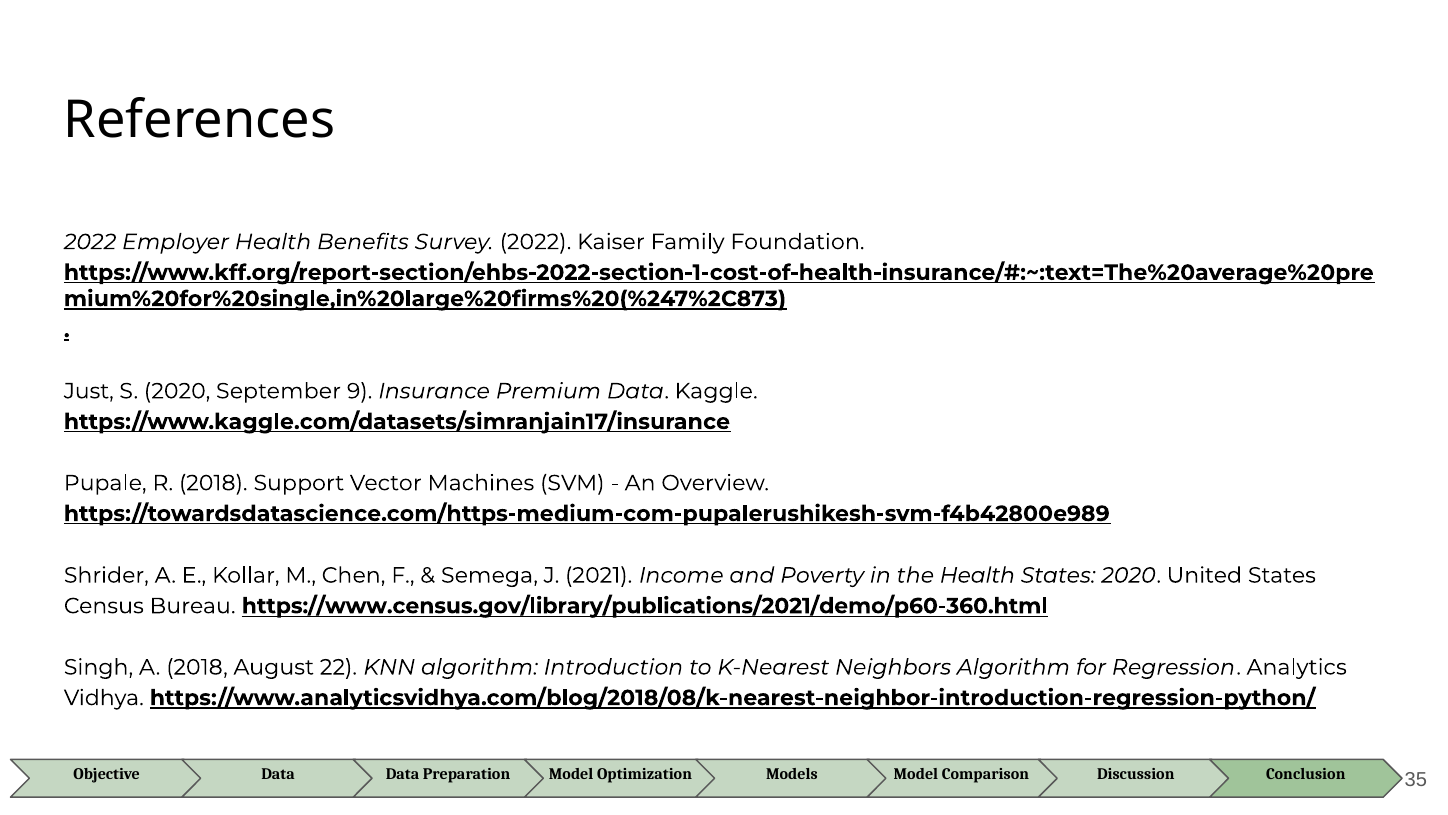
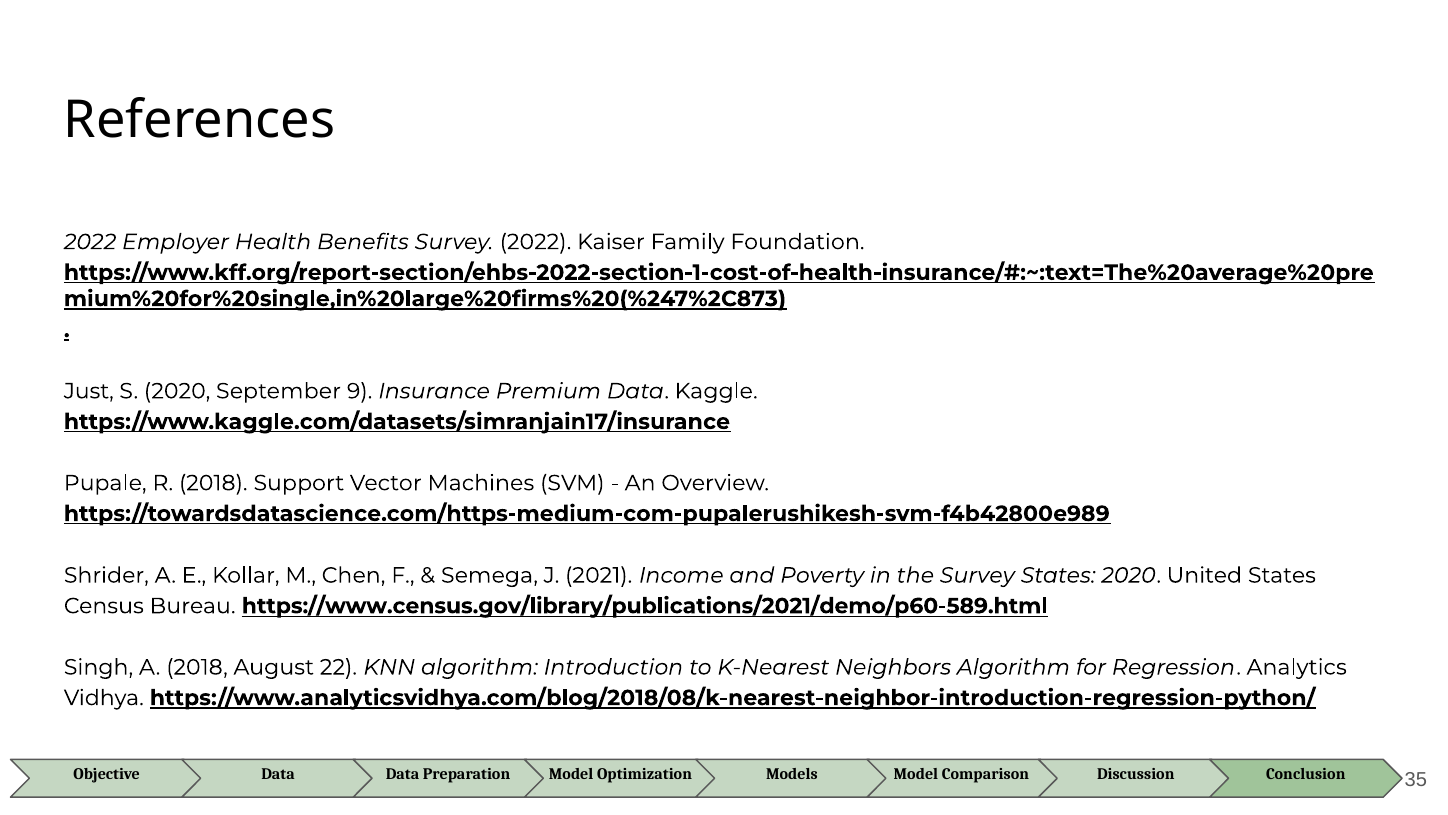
the Health: Health -> Survey
https://www.census.gov/library/publications/2021/demo/p60-360.html: https://www.census.gov/library/publications/2021/demo/p60-360.html -> https://www.census.gov/library/publications/2021/demo/p60-589.html
